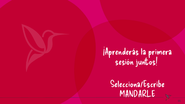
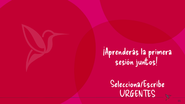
MANDARLE: MANDARLE -> URGENTES
